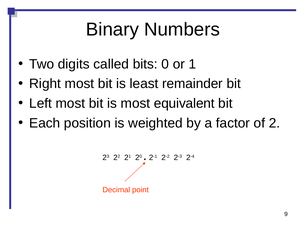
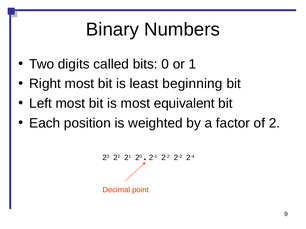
remainder: remainder -> beginning
